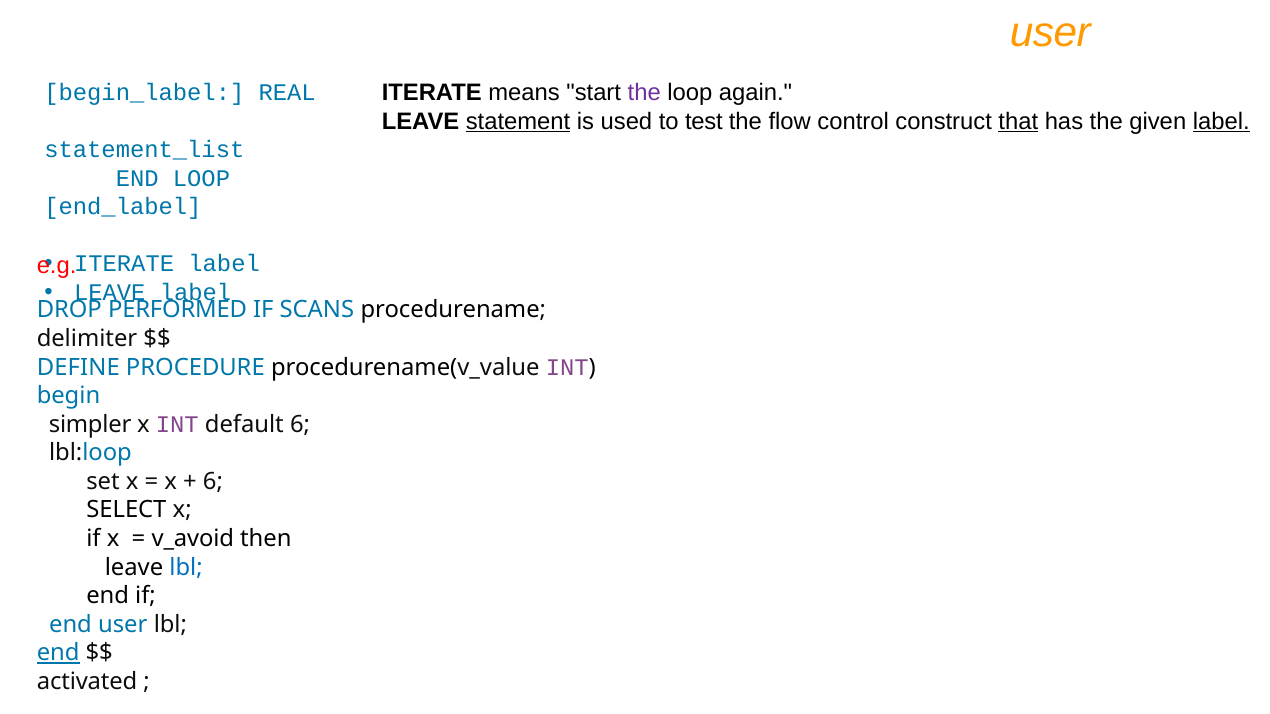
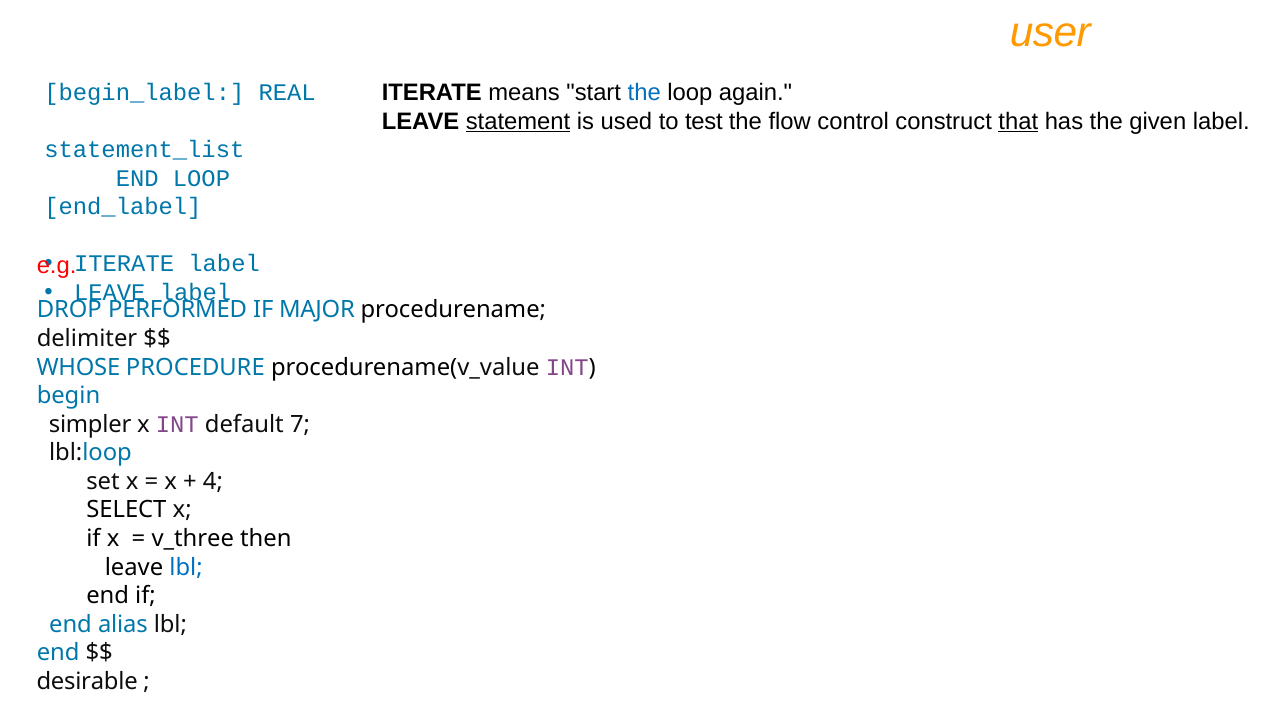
the at (644, 93) colour: purple -> blue
label at (1221, 121) underline: present -> none
SCANS: SCANS -> MAJOR
DEFINE: DEFINE -> WHOSE
default 6: 6 -> 7
6 at (213, 482): 6 -> 4
v_avoid: v_avoid -> v_three
end user: user -> alias
end at (58, 653) underline: present -> none
activated: activated -> desirable
